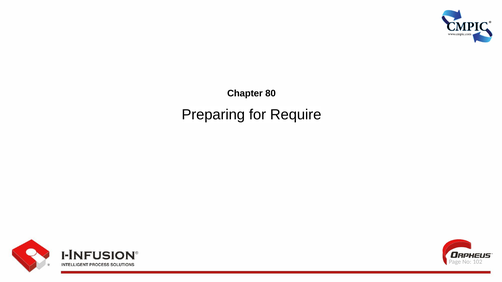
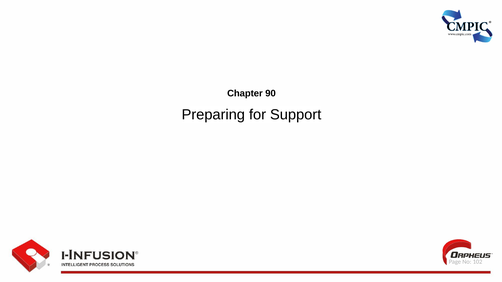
80: 80 -> 90
Require: Require -> Support
